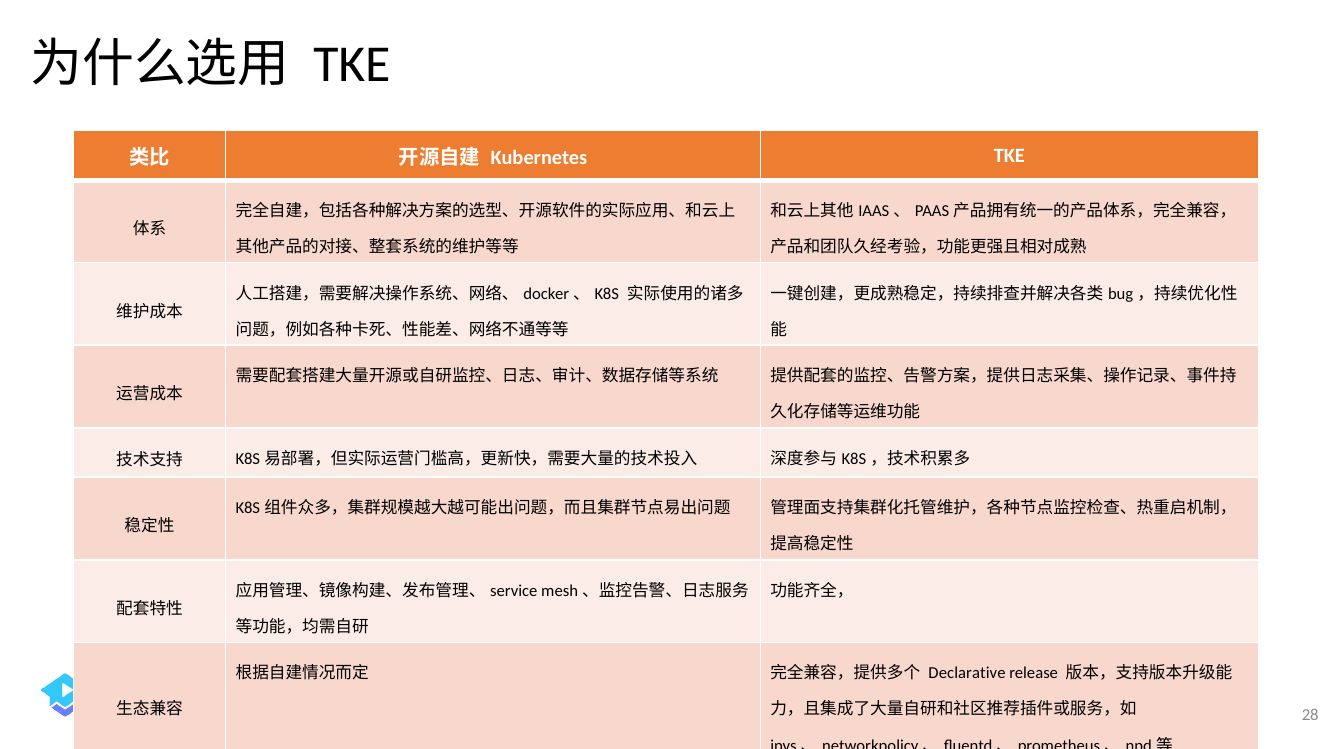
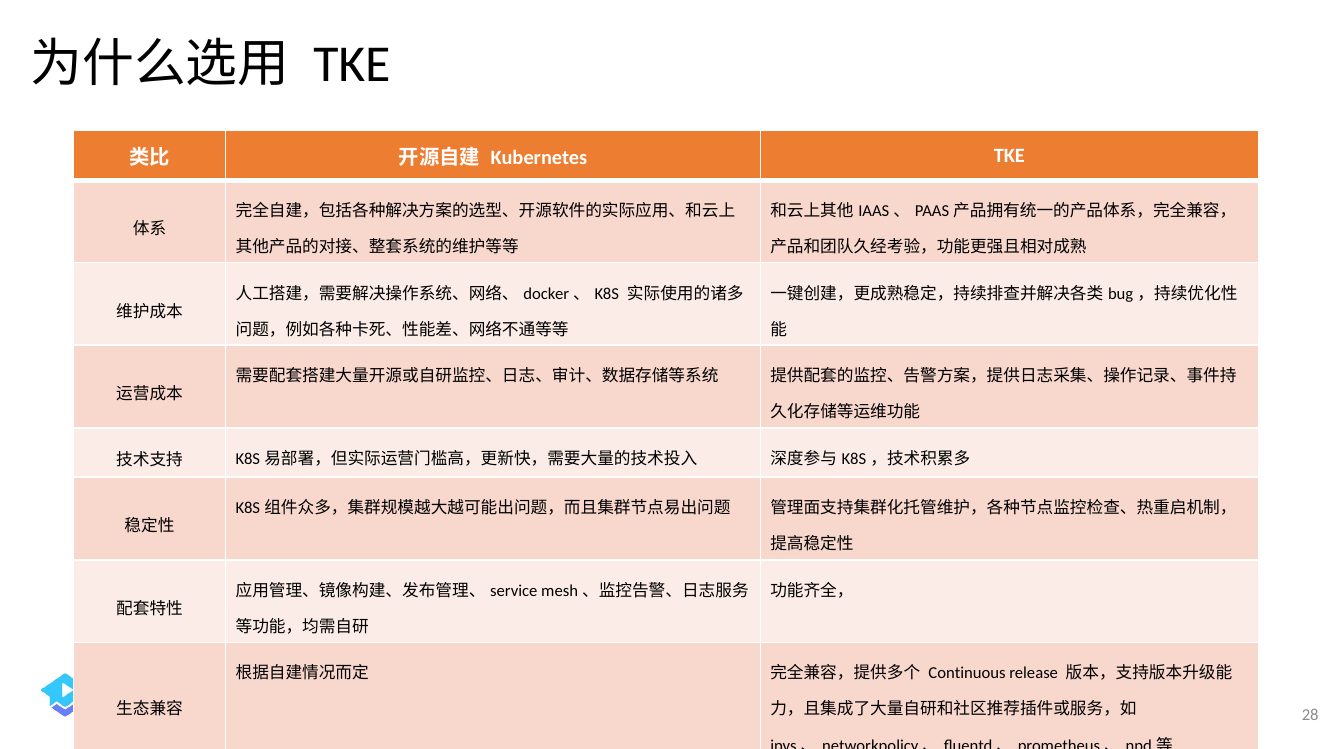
Declarative: Declarative -> Continuous
